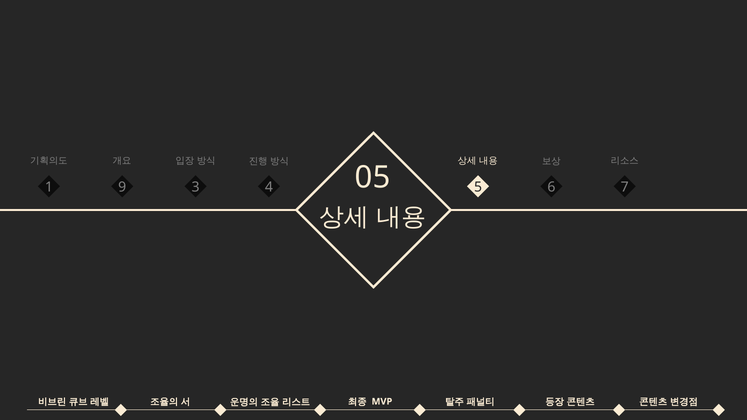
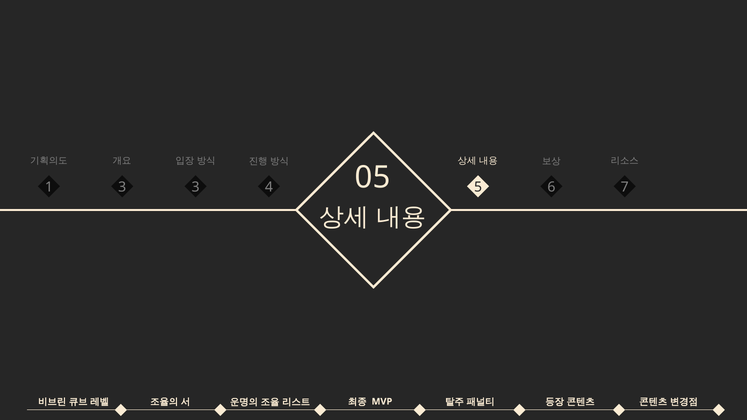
1 9: 9 -> 3
